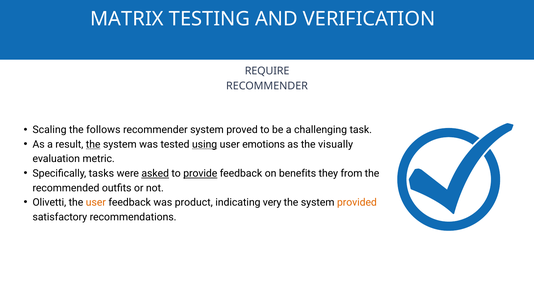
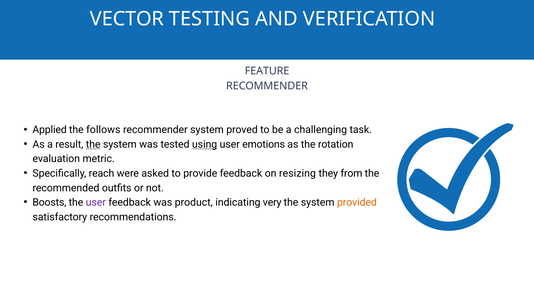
MATRIX: MATRIX -> VECTOR
REQUIRE: REQUIRE -> FEATURE
Scaling: Scaling -> Applied
visually: visually -> rotation
tasks: tasks -> reach
asked underline: present -> none
provide underline: present -> none
benefits: benefits -> resizing
Olivetti: Olivetti -> Boosts
user at (96, 203) colour: orange -> purple
